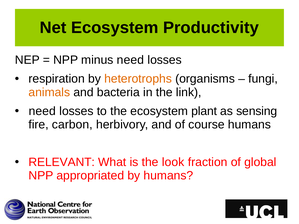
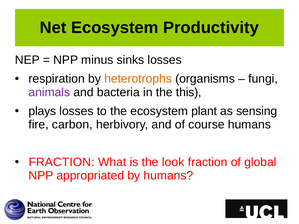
minus need: need -> sinks
animals colour: orange -> purple
link: link -> this
need at (42, 111): need -> plays
RELEVANT at (62, 162): RELEVANT -> FRACTION
